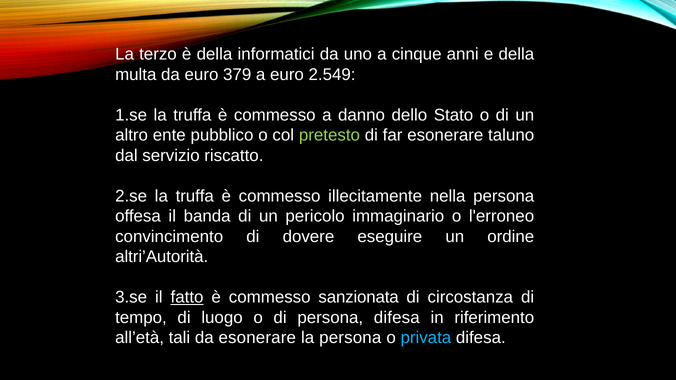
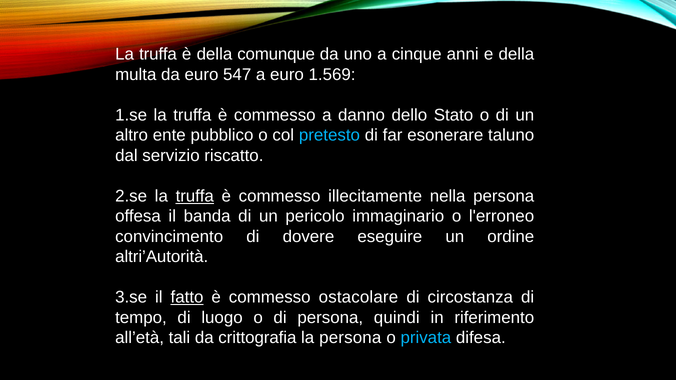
terzo at (158, 54): terzo -> truffa
informatici: informatici -> comunque
379: 379 -> 547
2.549: 2.549 -> 1.569
pretesto colour: light green -> light blue
truffa at (195, 196) underline: none -> present
sanzionata: sanzionata -> ostacolare
persona difesa: difesa -> quindi
da esonerare: esonerare -> crittografia
